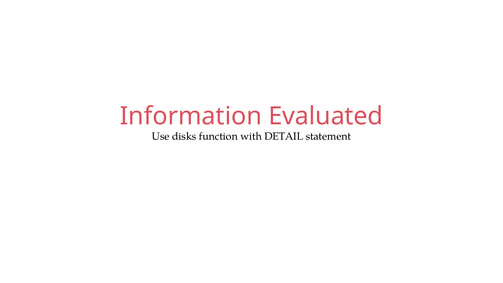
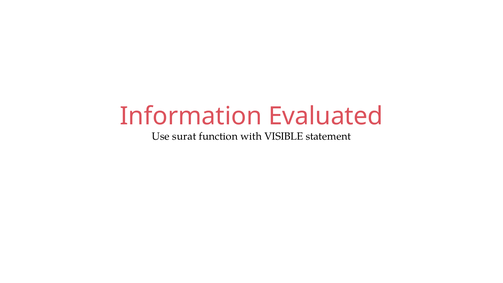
disks: disks -> surat
DETAIL: DETAIL -> VISIBLE
